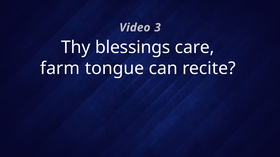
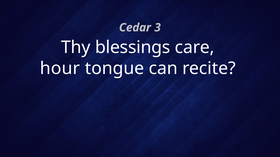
Video: Video -> Cedar
farm: farm -> hour
